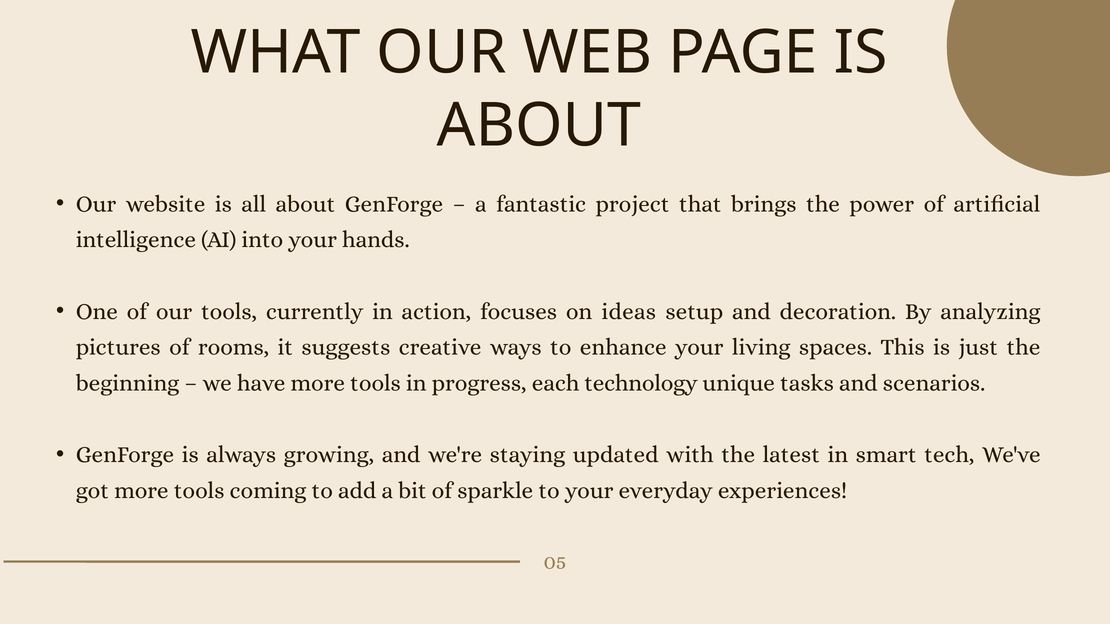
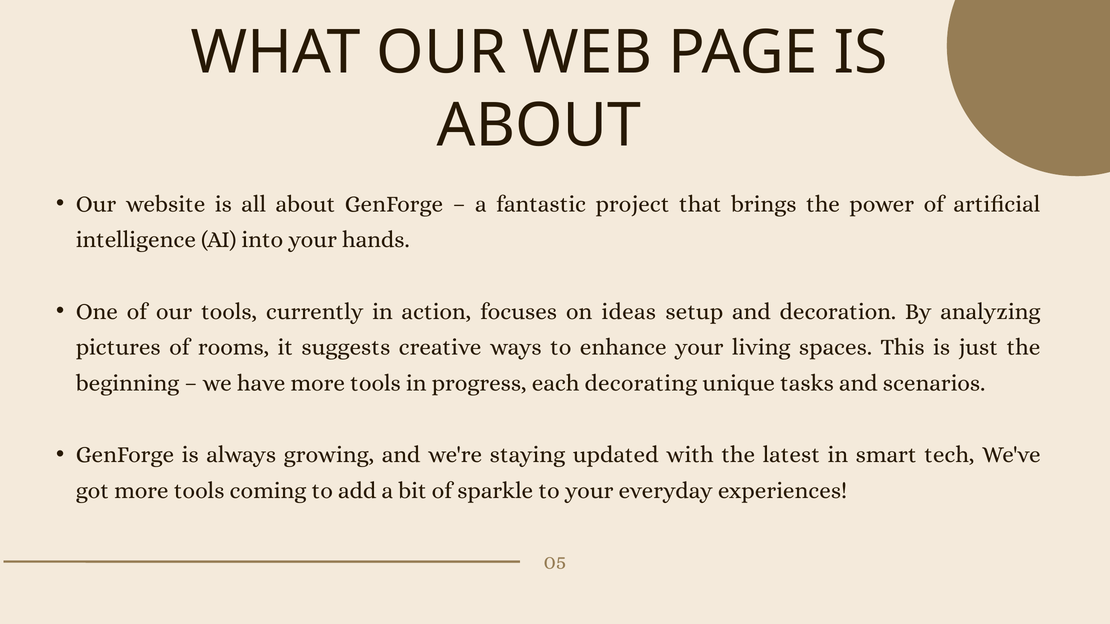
technology: technology -> decorating
